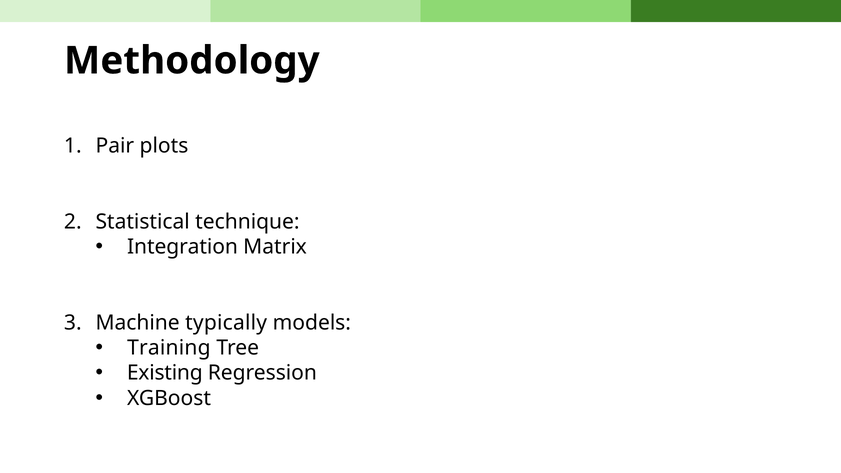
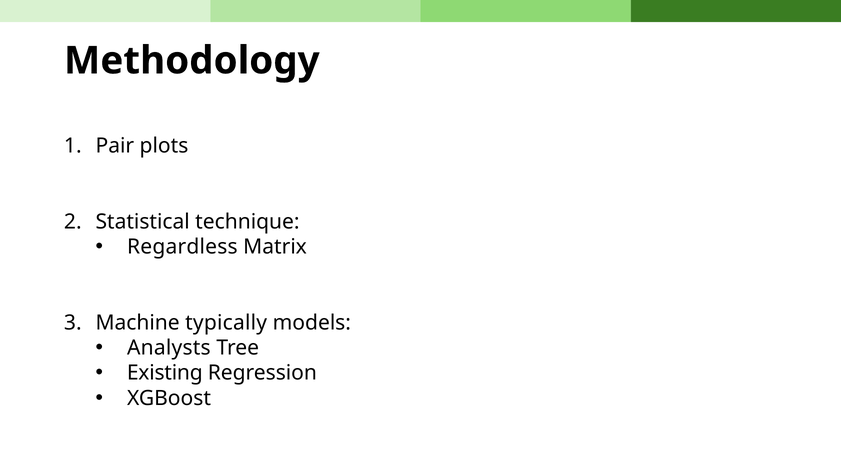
Integration: Integration -> Regardless
Training: Training -> Analysts
